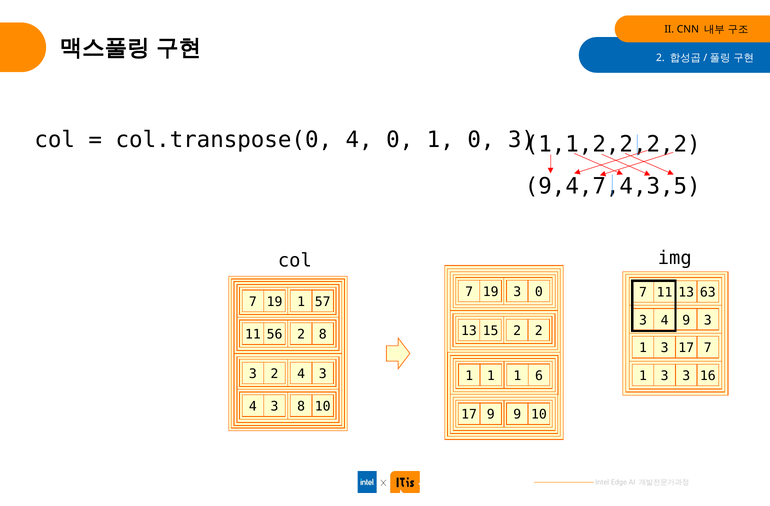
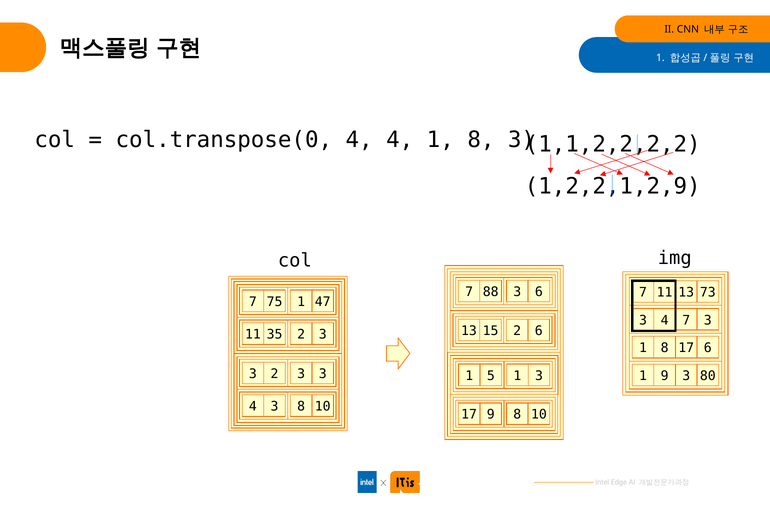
2 at (660, 58): 2 -> 1
4 0: 0 -> 4
0 at (481, 140): 0 -> 8
9,4,7,4,3,5: 9,4,7,4,3,5 -> 1,2,2,1,2,9
19 at (491, 292): 19 -> 88
3 0: 0 -> 6
63: 63 -> 73
19 at (275, 302): 19 -> 75
57: 57 -> 47
4 9: 9 -> 7
2 2: 2 -> 6
56: 56 -> 35
8 at (323, 334): 8 -> 3
3 at (665, 348): 3 -> 8
17 7: 7 -> 6
3 2 4: 4 -> 3
1 at (491, 376): 1 -> 5
1 6: 6 -> 3
3 at (665, 376): 3 -> 9
16: 16 -> 80
9 9: 9 -> 8
